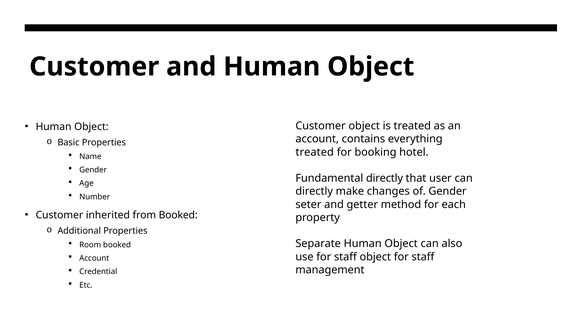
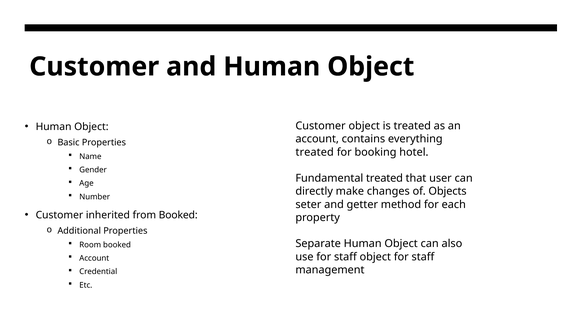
Fundamental directly: directly -> treated
of Gender: Gender -> Objects
